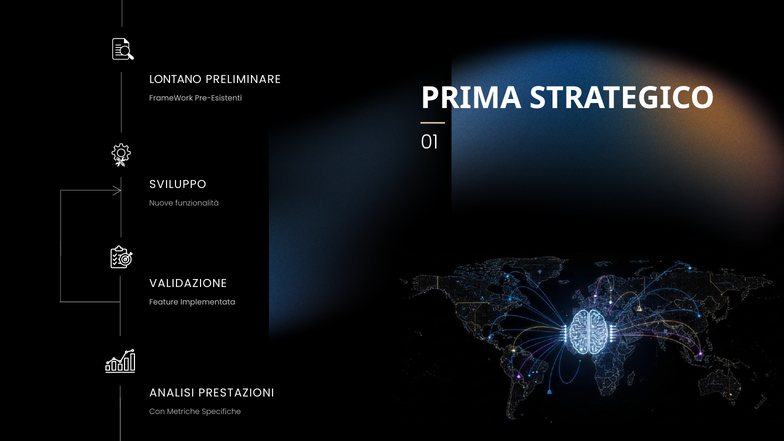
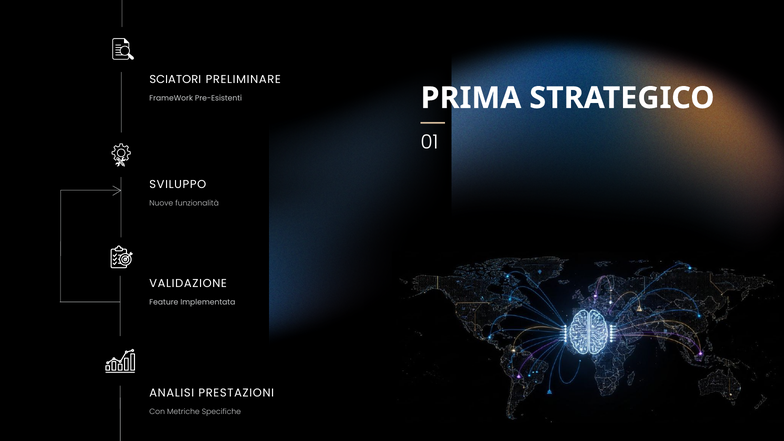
LONTANO: LONTANO -> SCIATORI
